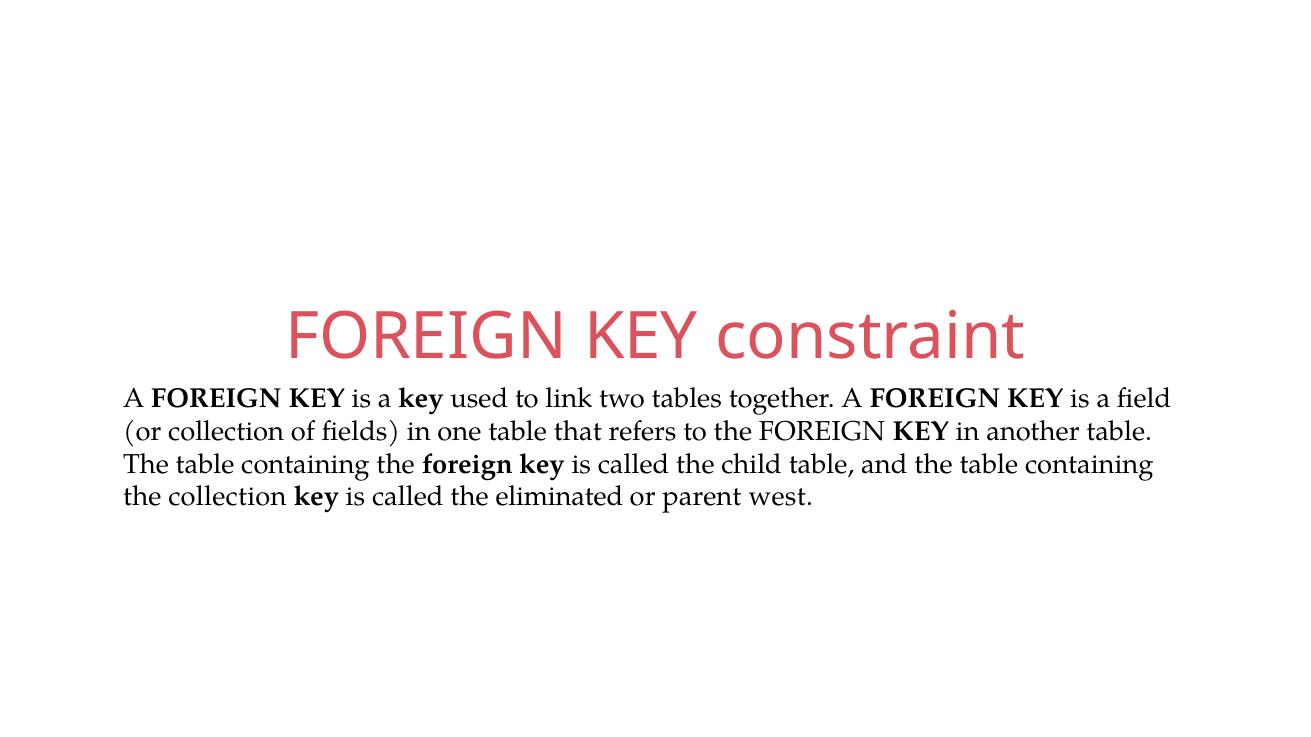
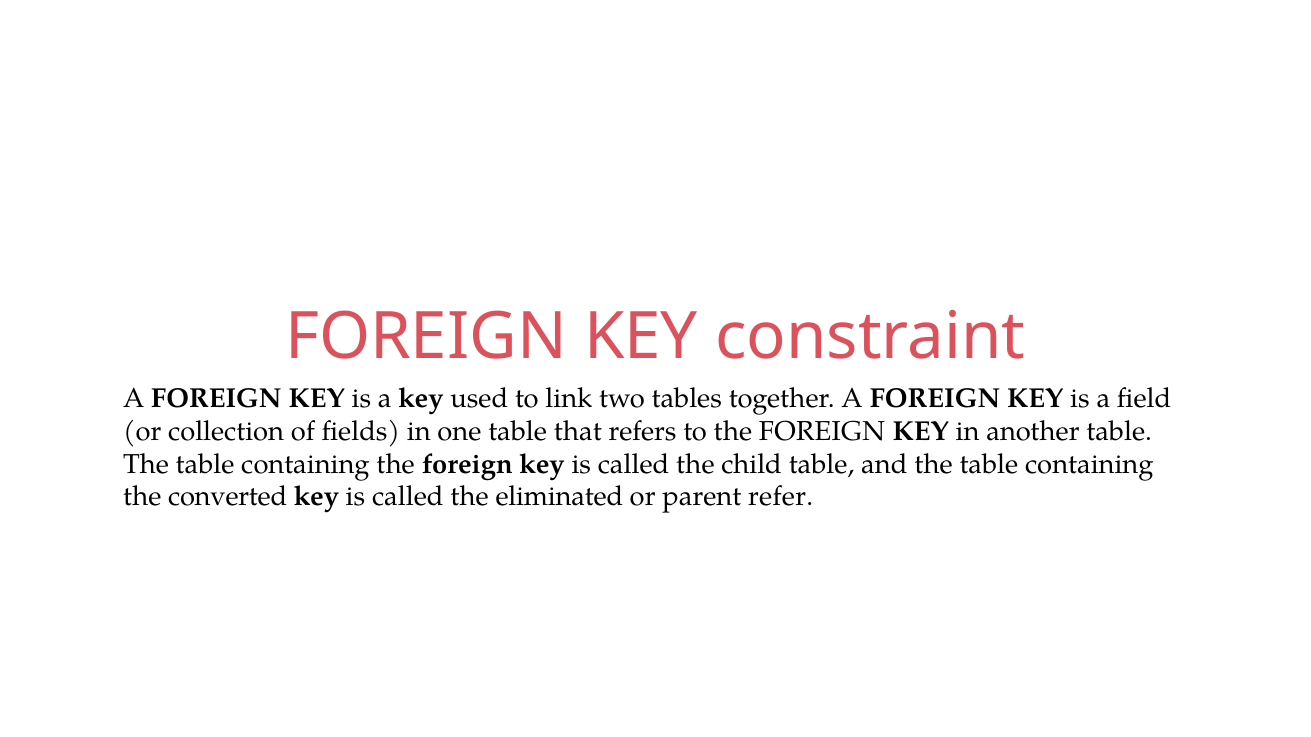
the collection: collection -> converted
west: west -> refer
